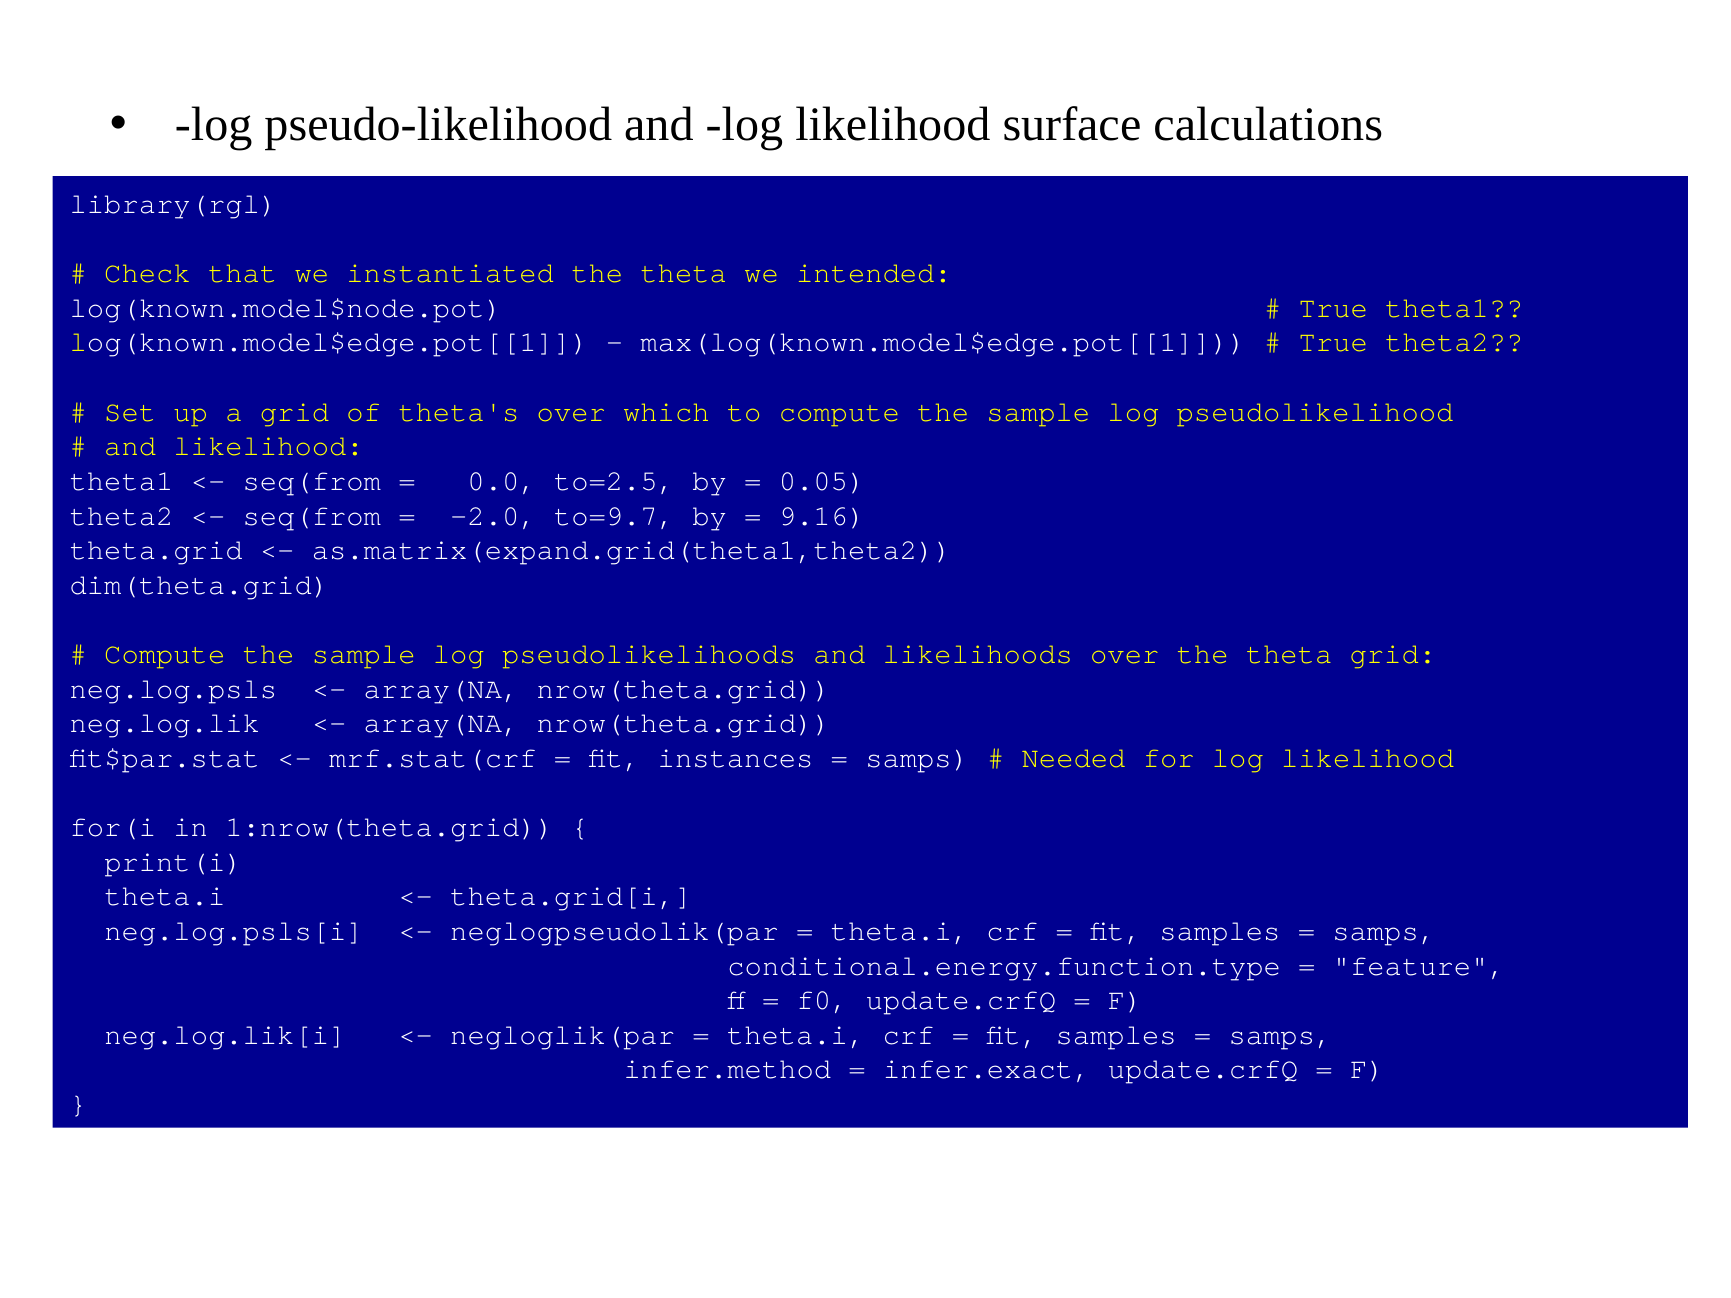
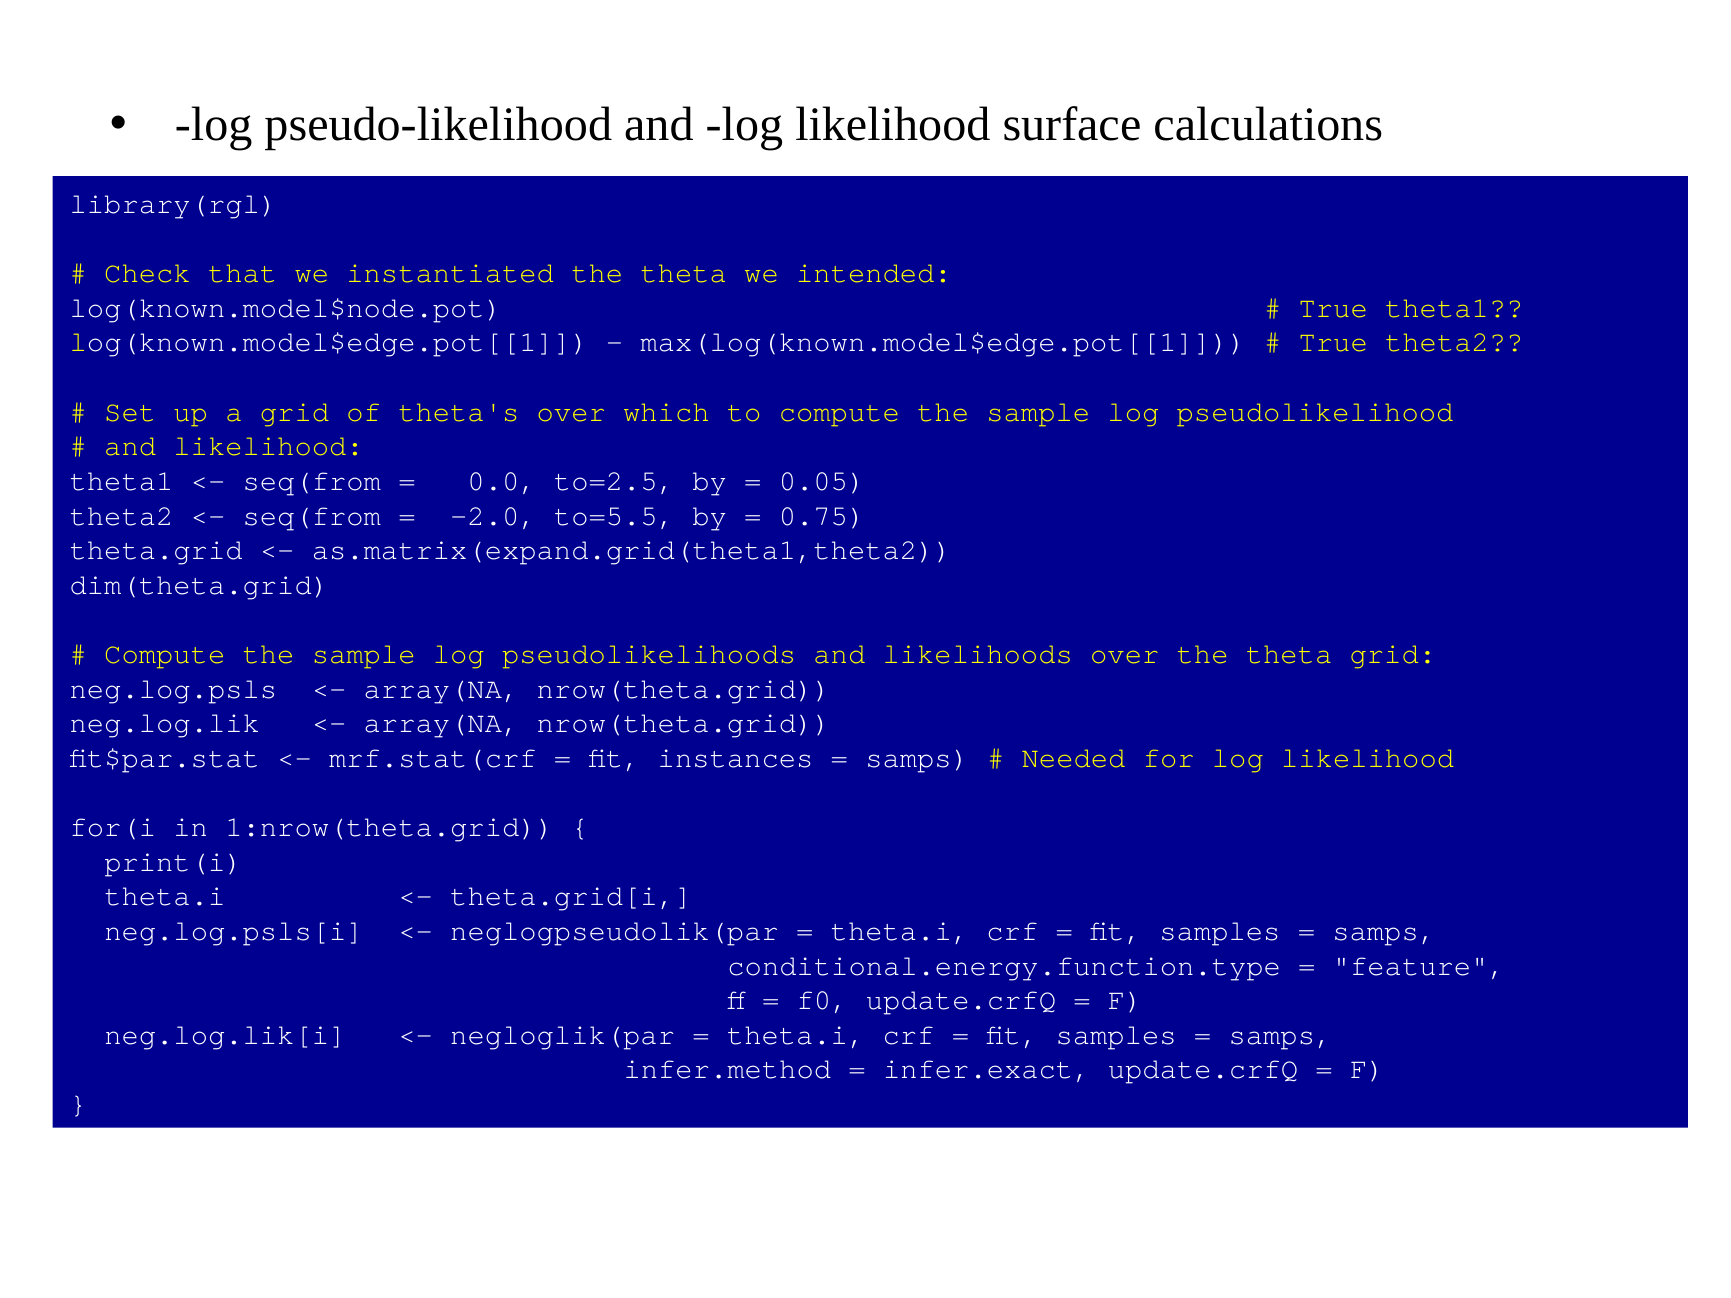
to=9.7: to=9.7 -> to=5.5
9.16: 9.16 -> 0.75
